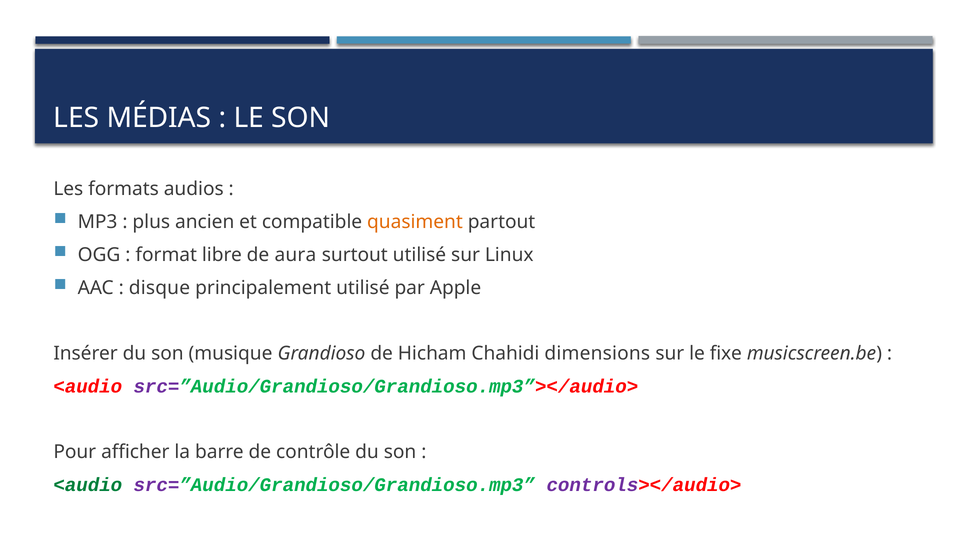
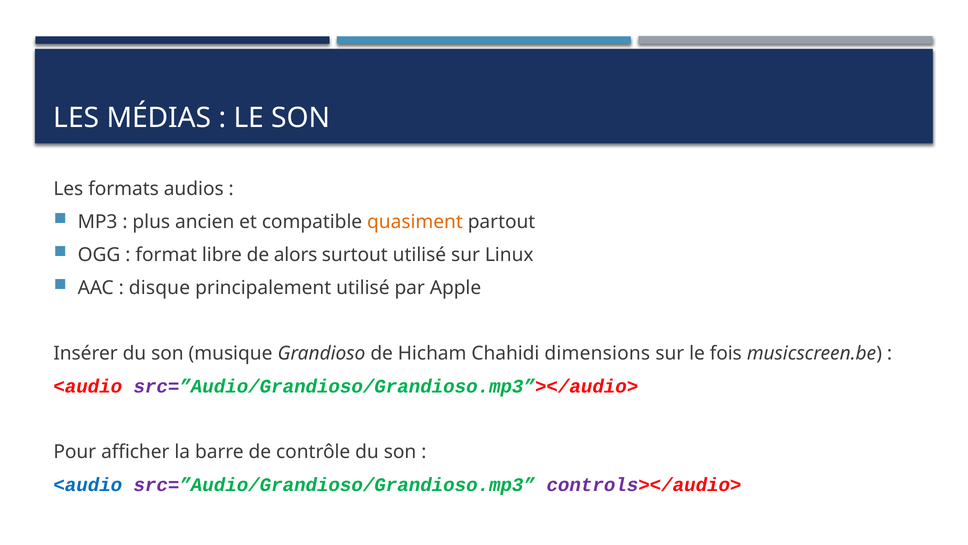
aura: aura -> alors
fixe: fixe -> fois
<audio at (88, 485) colour: green -> blue
